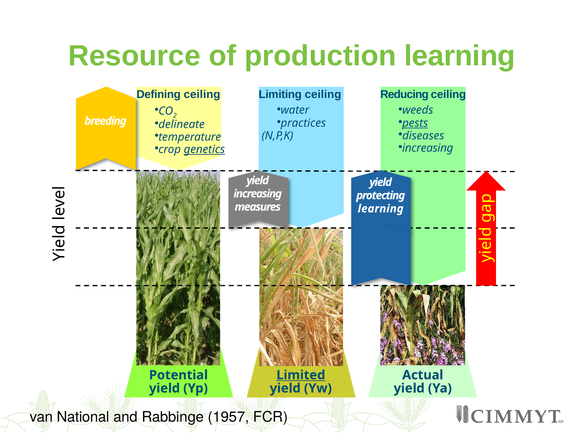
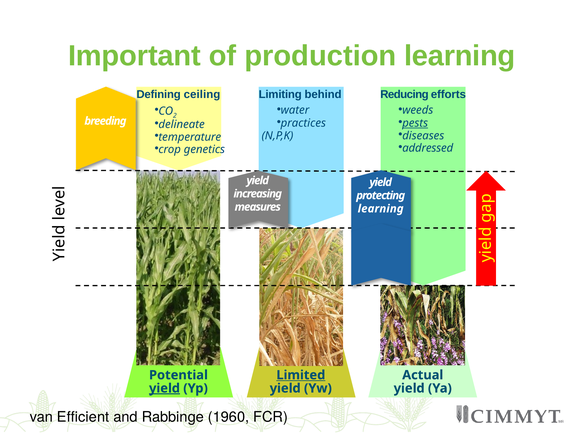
Resource: Resource -> Important
Limiting ceiling: ceiling -> behind
Reducing ceiling: ceiling -> efforts
increasing at (428, 148): increasing -> addressed
genetics underline: present -> none
yield at (164, 388) underline: none -> present
National: National -> Efficient
1957: 1957 -> 1960
